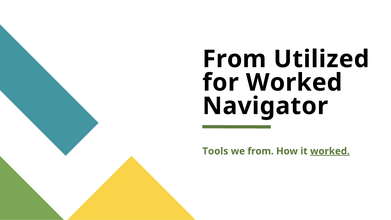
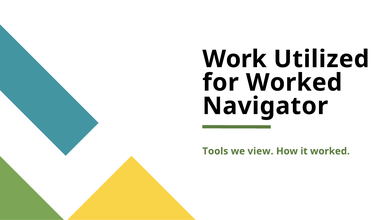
From at (234, 59): From -> Work
we from: from -> view
worked at (330, 151) underline: present -> none
